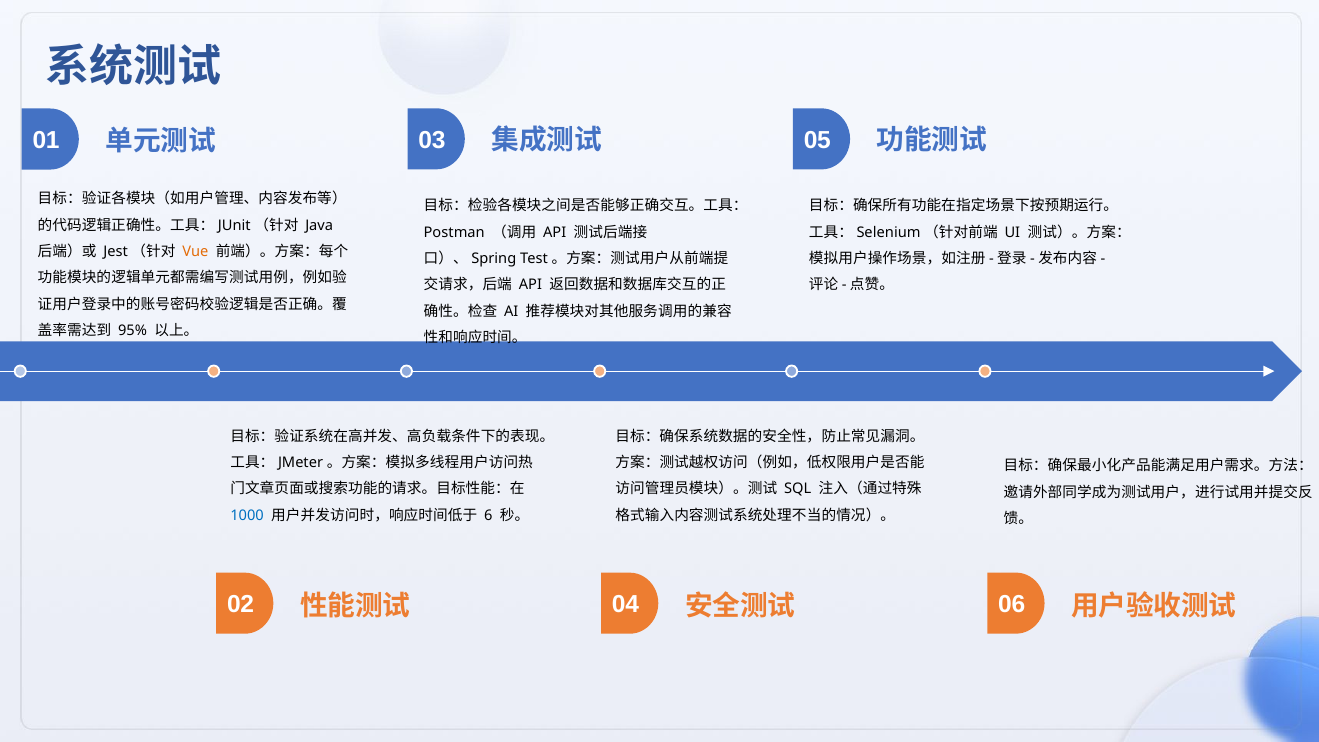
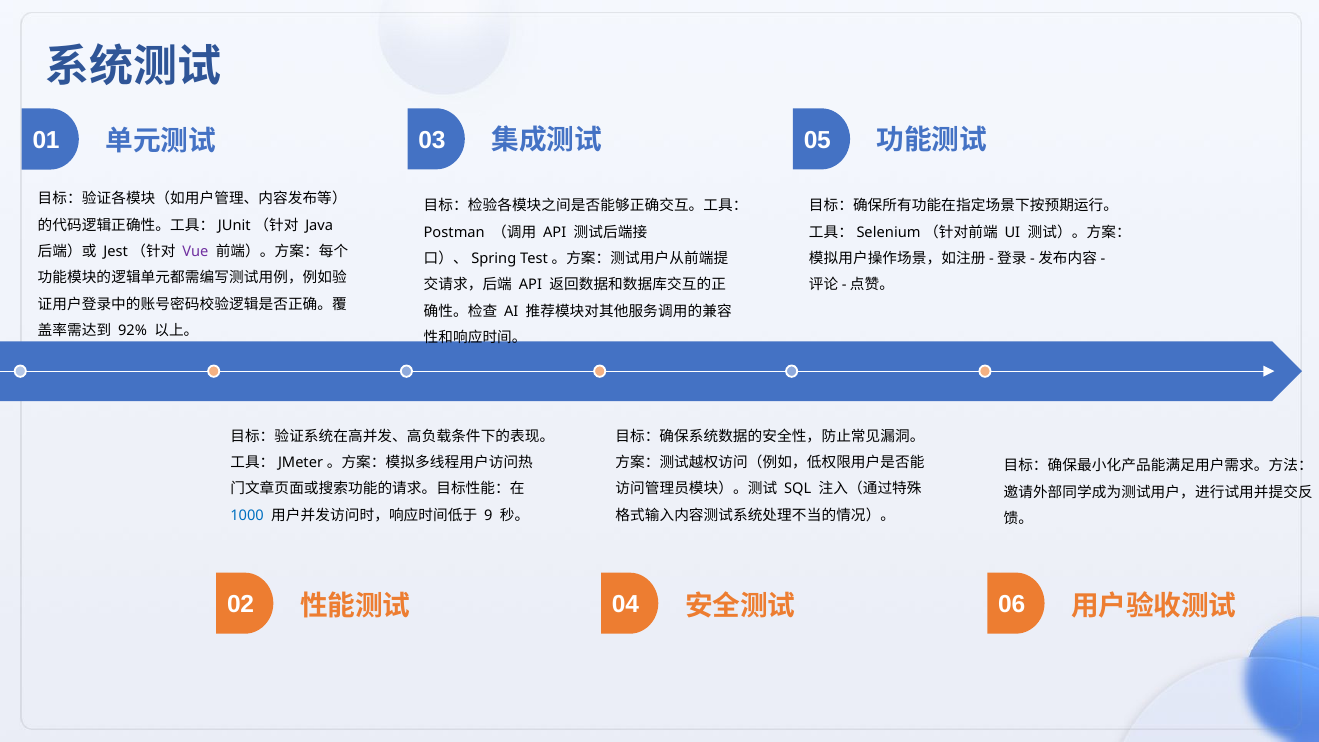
Vue colour: orange -> purple
95%: 95% -> 92%
6: 6 -> 9
